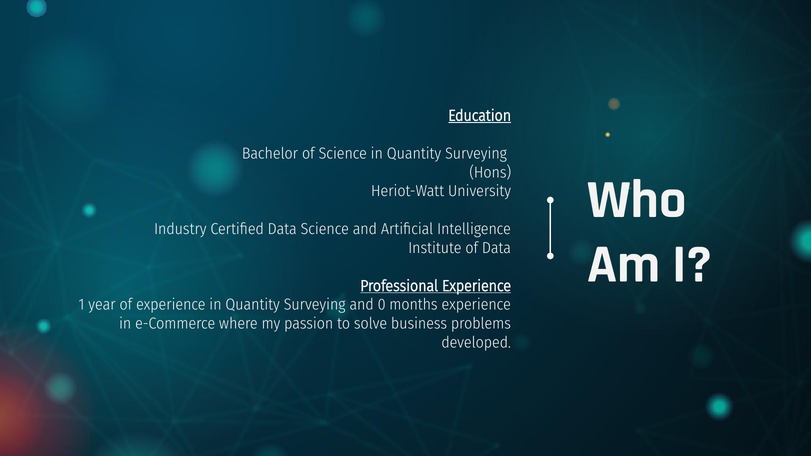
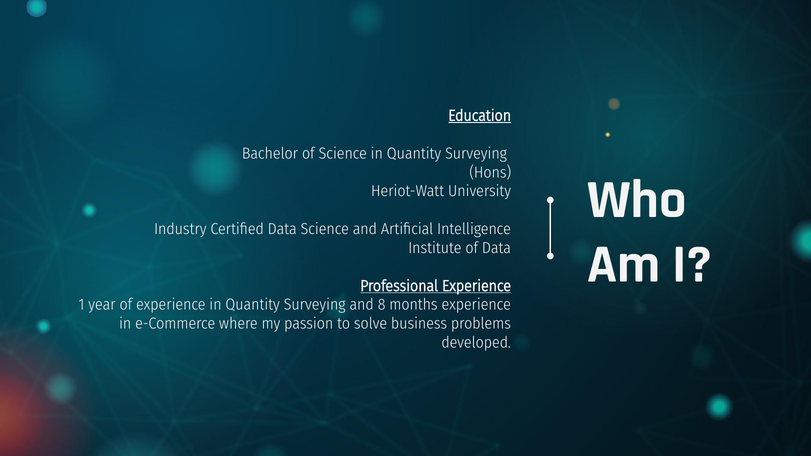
0: 0 -> 8
